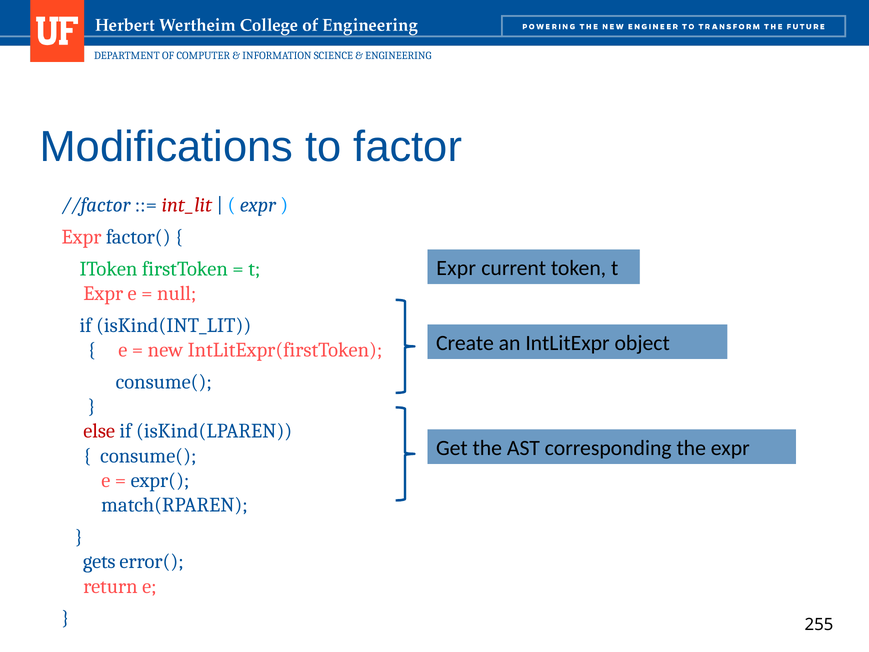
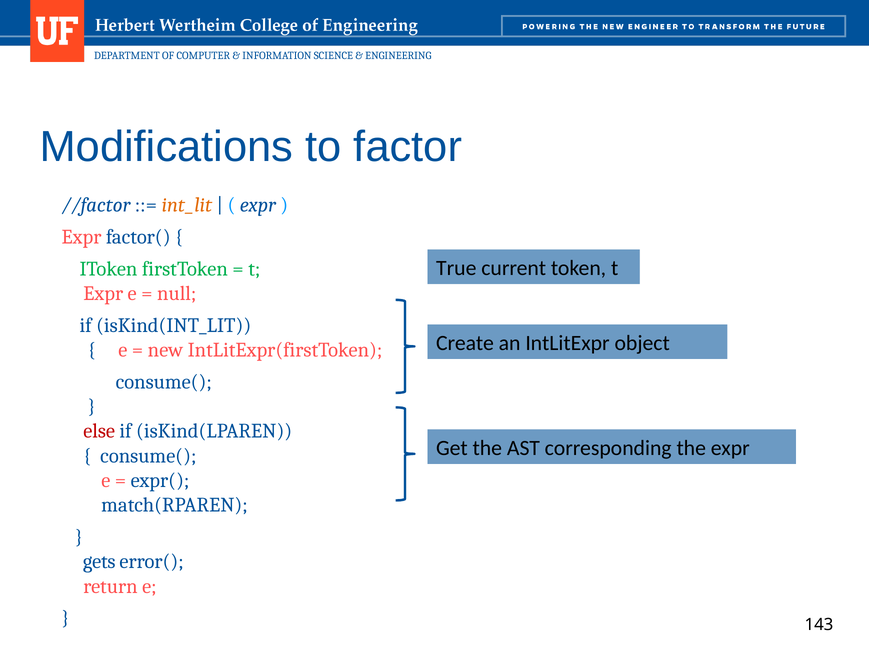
int_lit colour: red -> orange
Expr at (456, 268): Expr -> True
255: 255 -> 143
